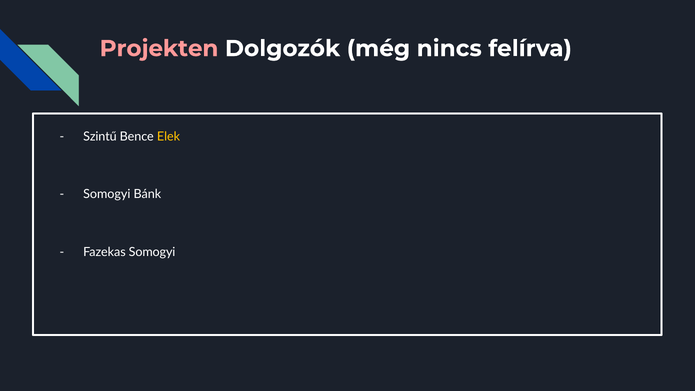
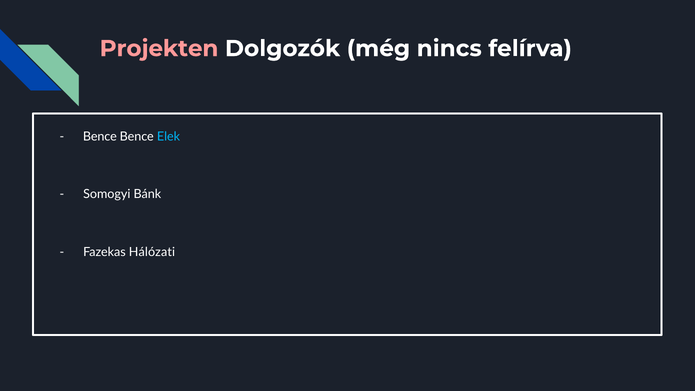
Szintű at (100, 137): Szintű -> Bence
Elek colour: yellow -> light blue
Fazekas Somogyi: Somogyi -> Hálózati
